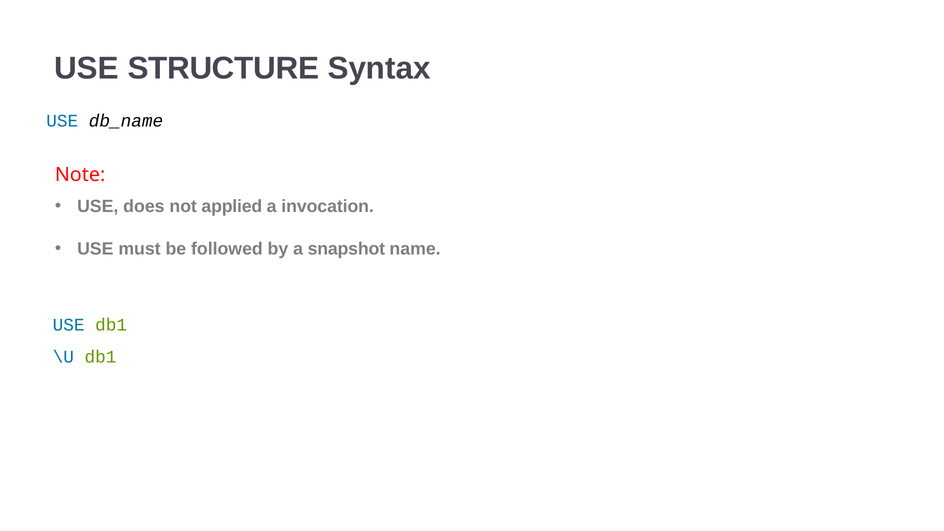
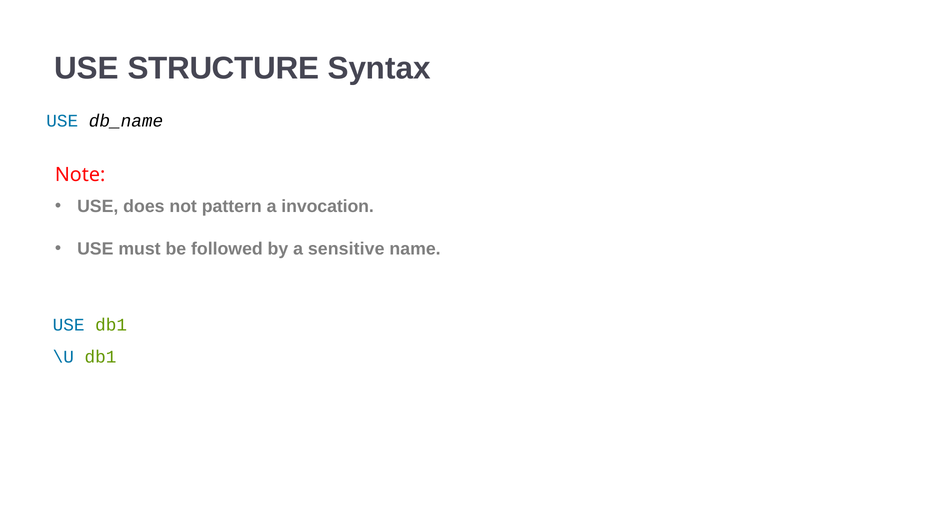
applied: applied -> pattern
snapshot: snapshot -> sensitive
